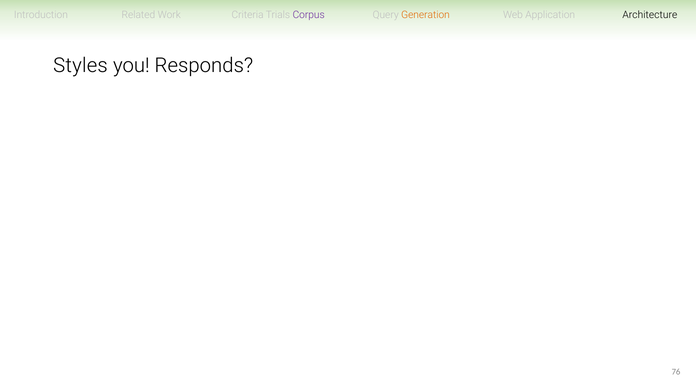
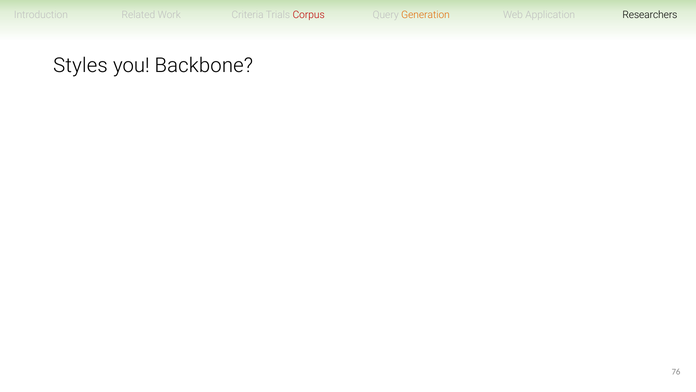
Corpus colour: purple -> red
Architecture: Architecture -> Researchers
Responds: Responds -> Backbone
